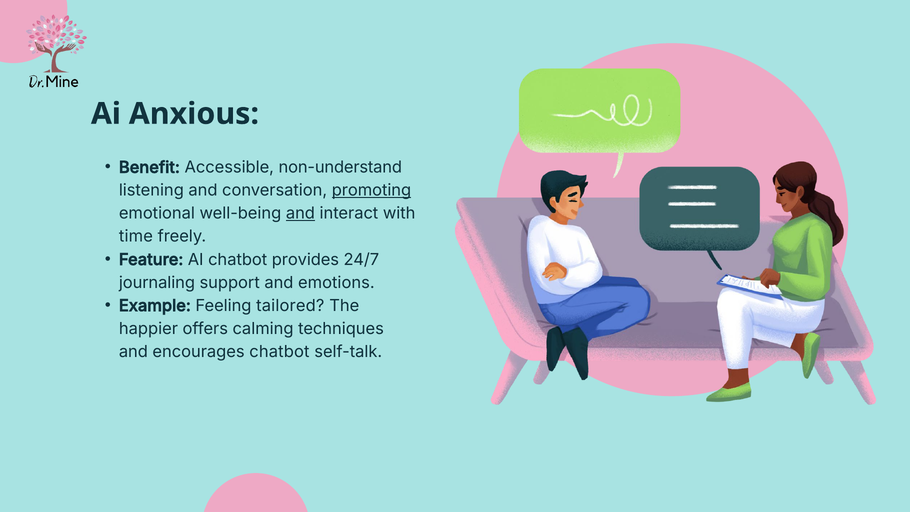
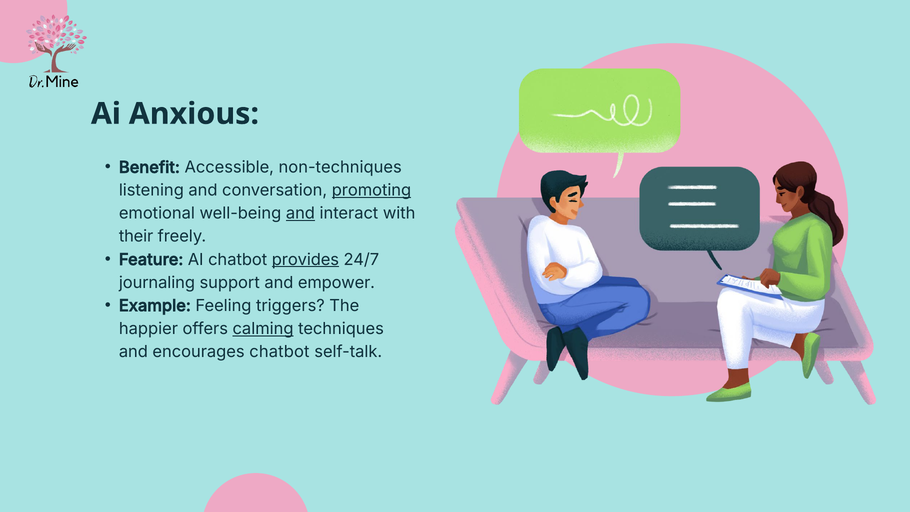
non-understand: non-understand -> non-techniques
time: time -> their
provides underline: none -> present
emotions: emotions -> empower
tailored: tailored -> triggers
calming underline: none -> present
